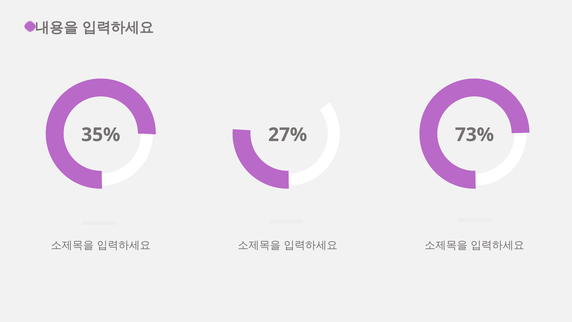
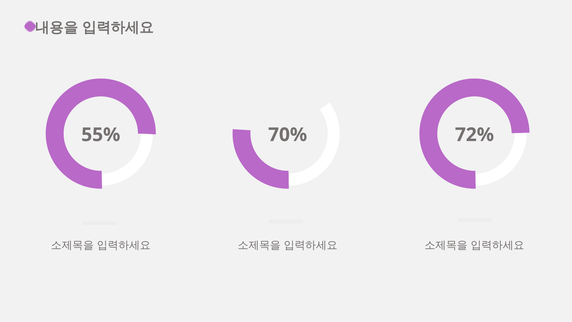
35%: 35% -> 55%
27%: 27% -> 70%
73%: 73% -> 72%
